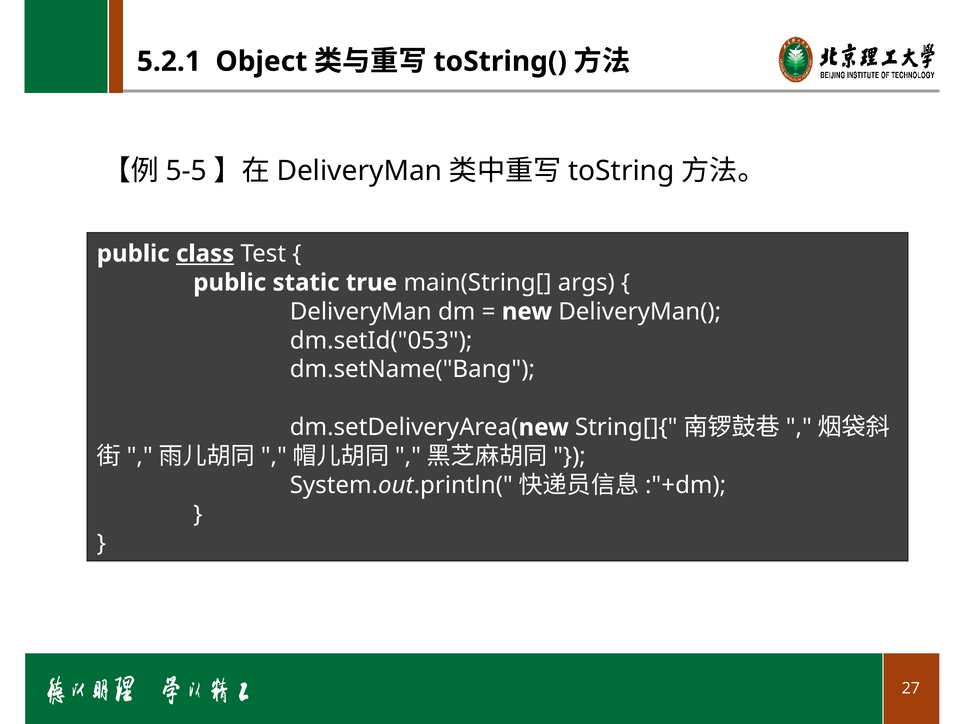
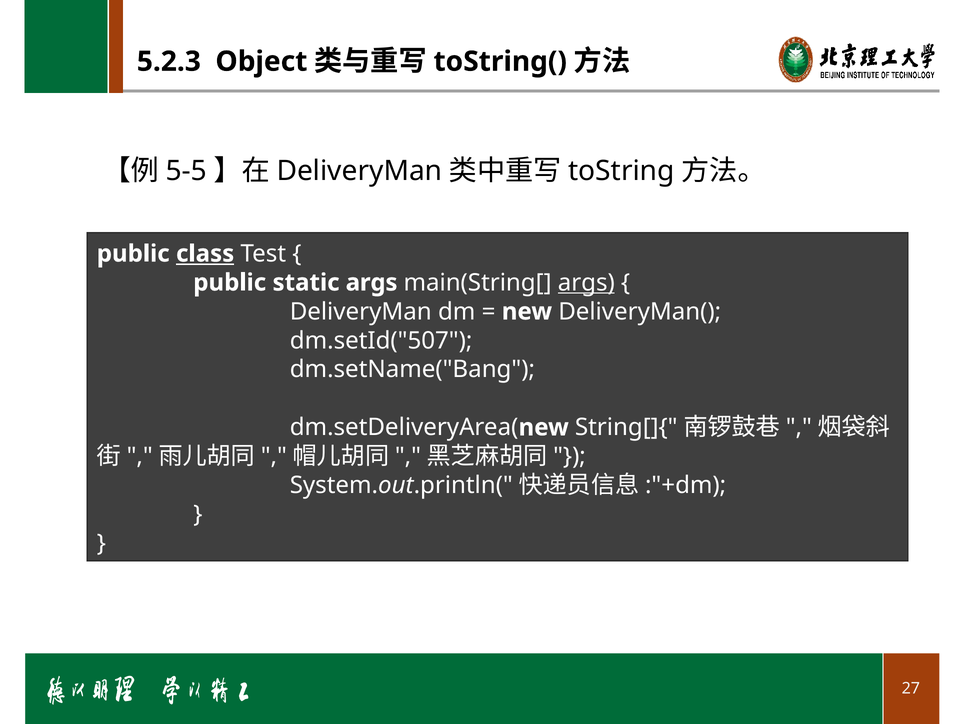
5.2.1: 5.2.1 -> 5.2.3
static true: true -> args
args at (586, 283) underline: none -> present
dm.setId("053: dm.setId("053 -> dm.setId("507
